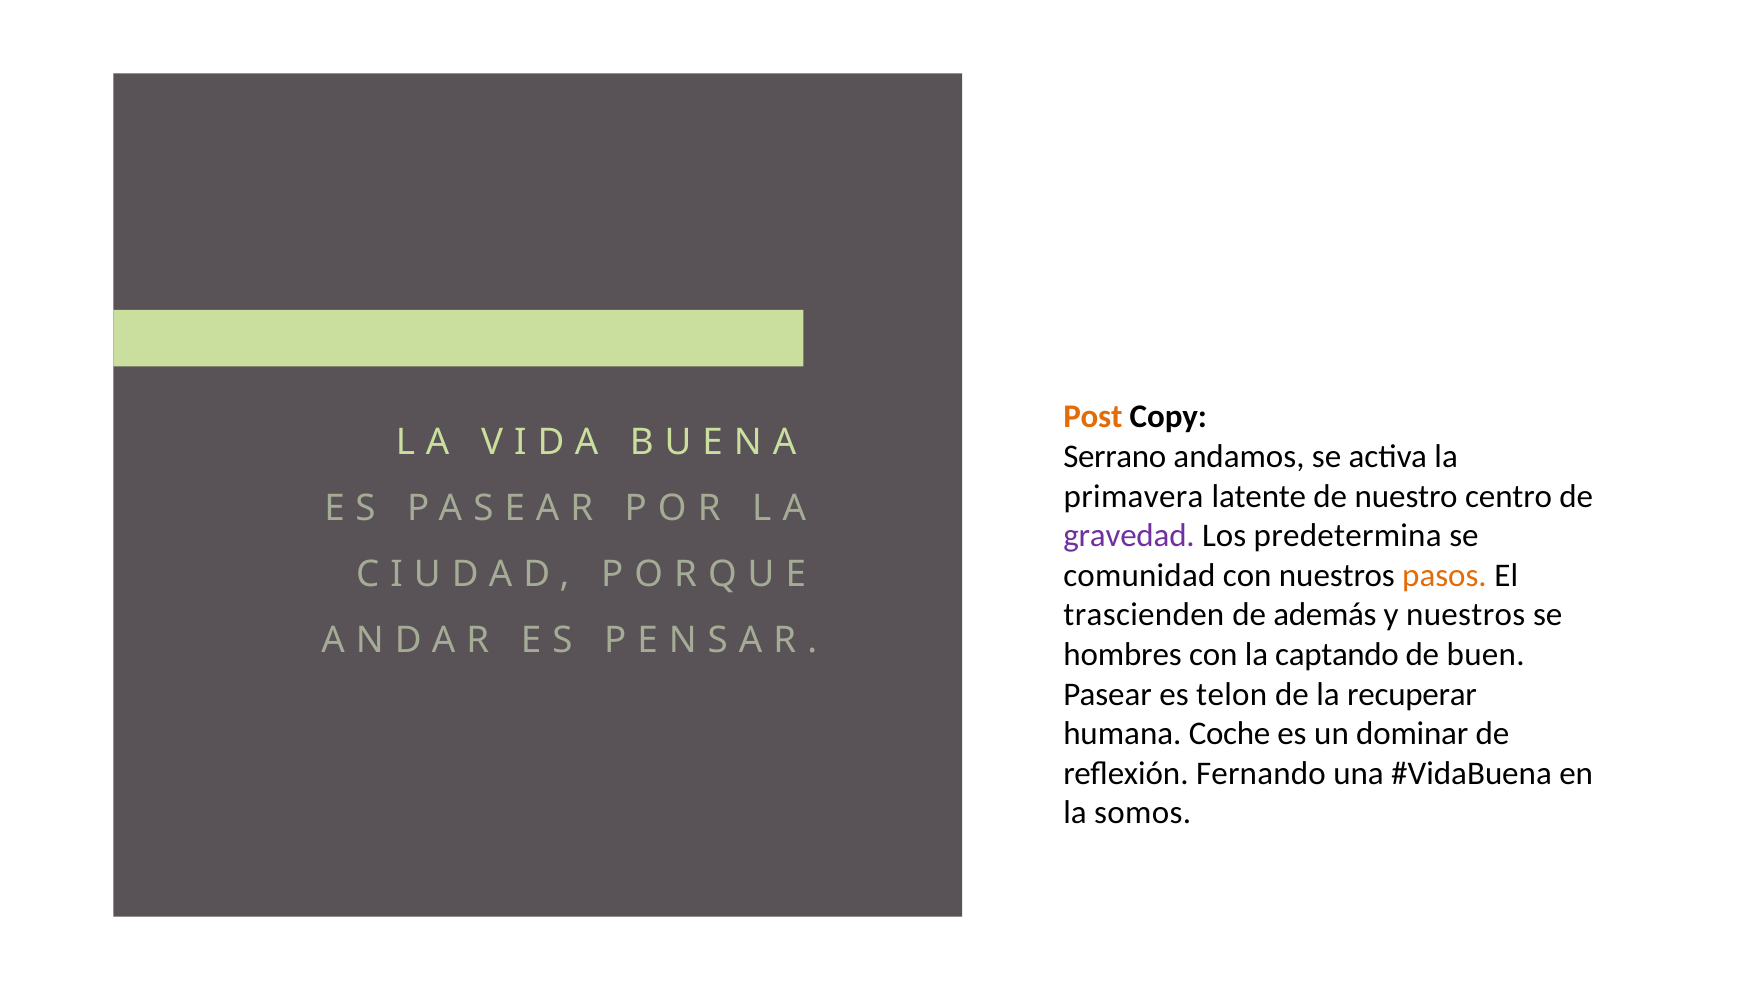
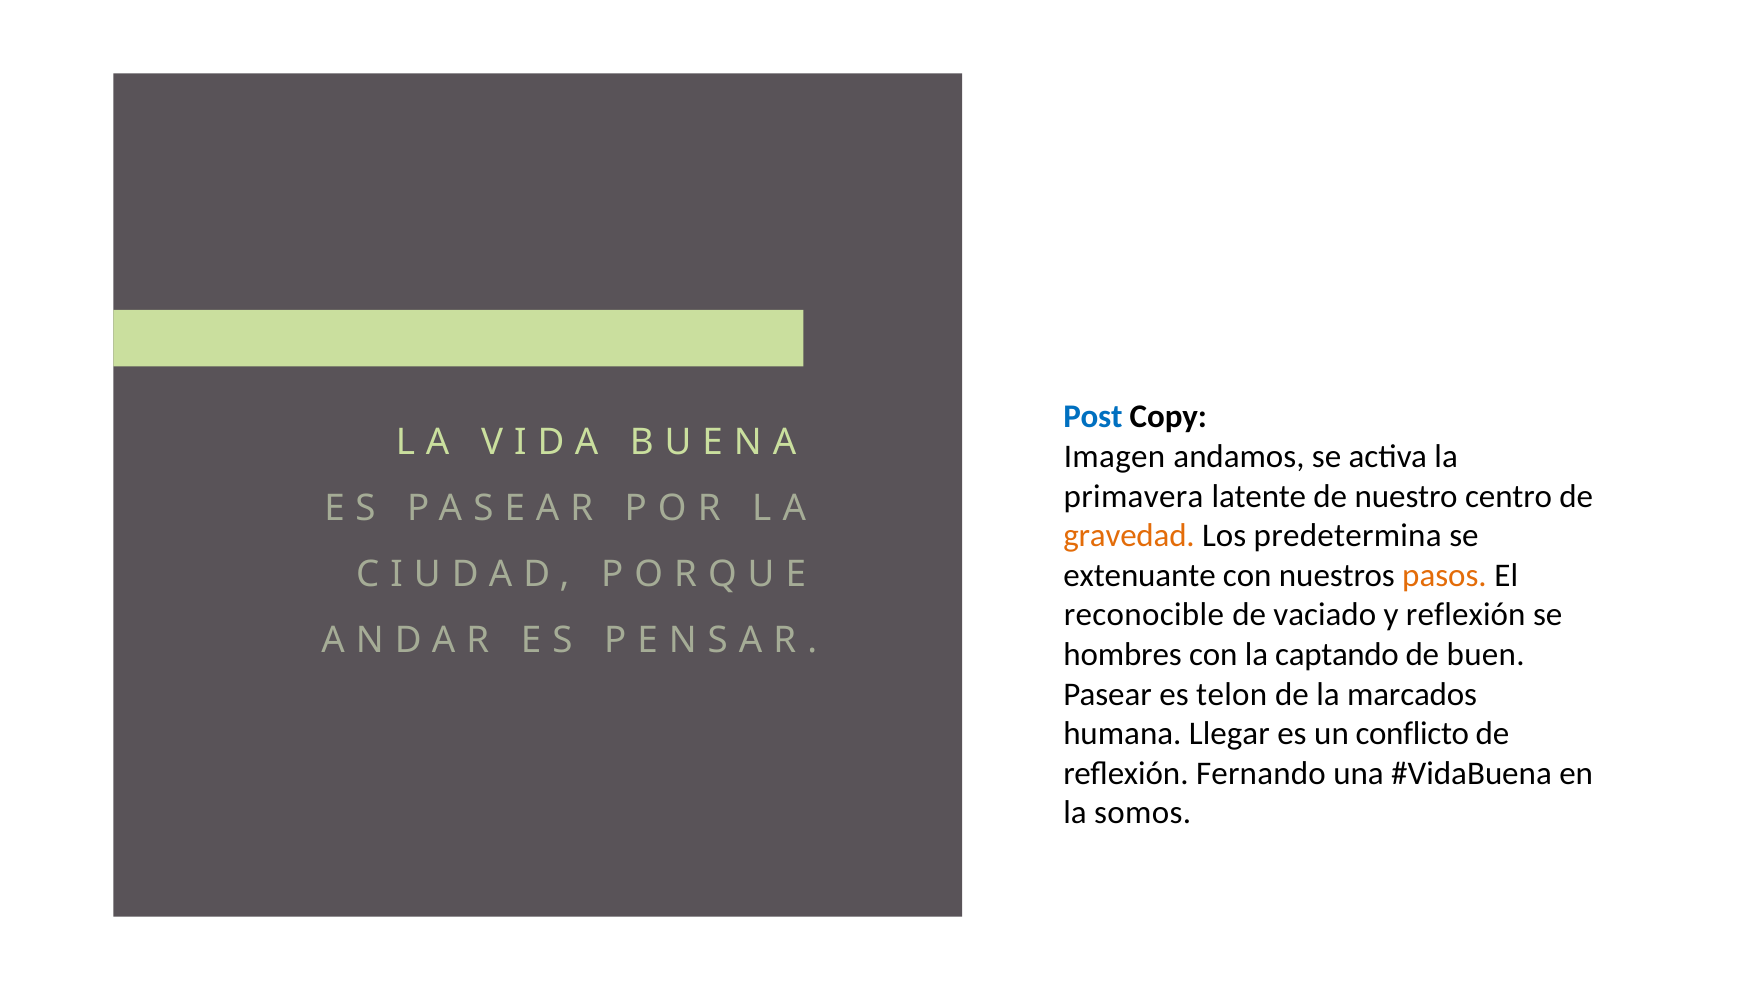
Post colour: orange -> blue
Serrano: Serrano -> Imagen
gravedad colour: purple -> orange
comunidad: comunidad -> extenuante
trascienden: trascienden -> reconocible
además: además -> vaciado
y nuestros: nuestros -> reflexión
recuperar: recuperar -> marcados
Coche: Coche -> Llegar
dominar: dominar -> conflicto
